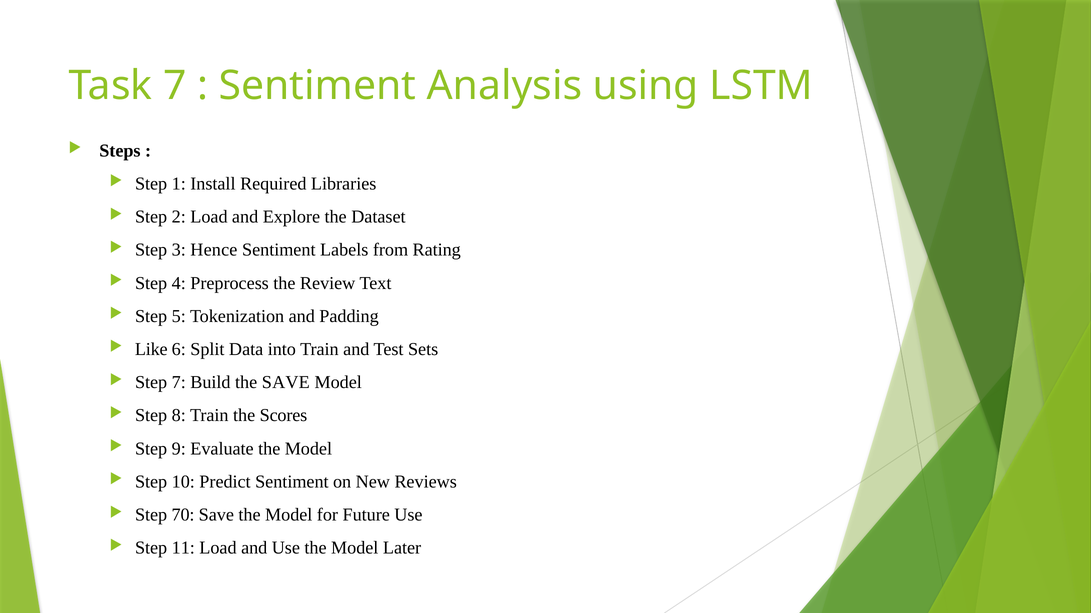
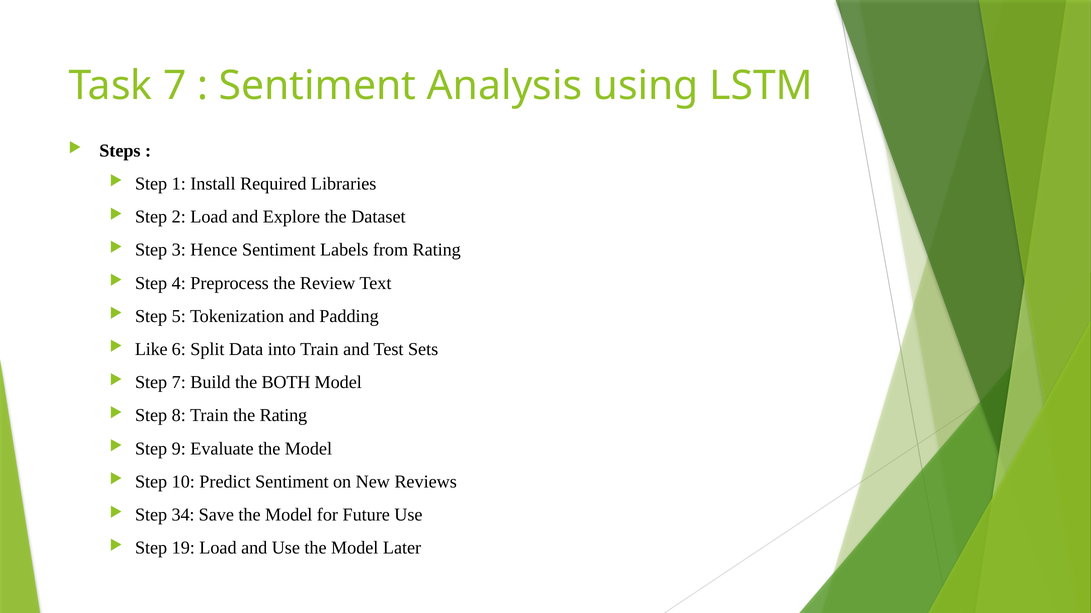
the SAVE: SAVE -> BOTH
the Scores: Scores -> Rating
70: 70 -> 34
11: 11 -> 19
